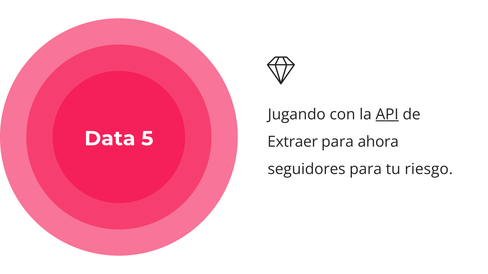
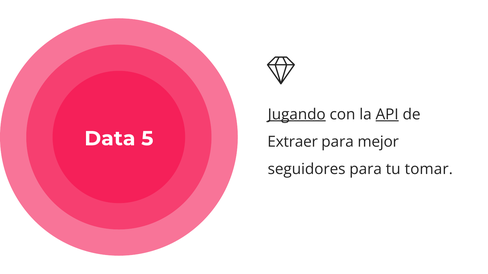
Jugando underline: none -> present
ahora: ahora -> mejor
riesgo: riesgo -> tomar
